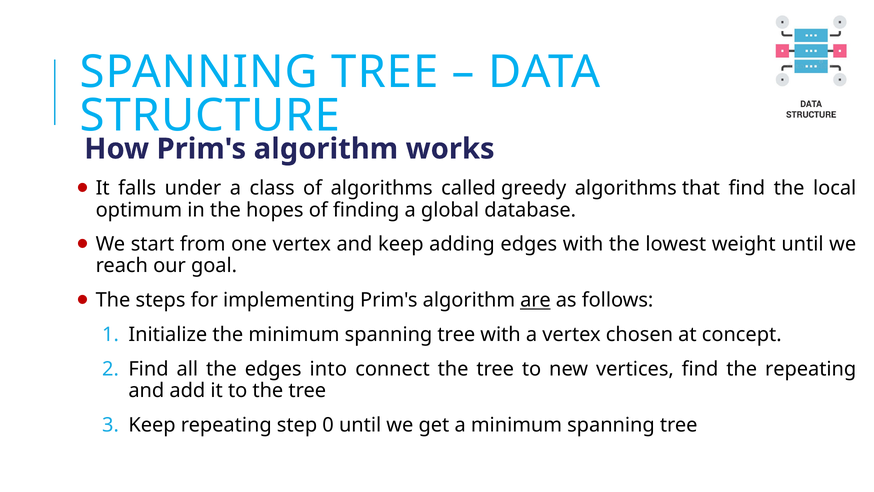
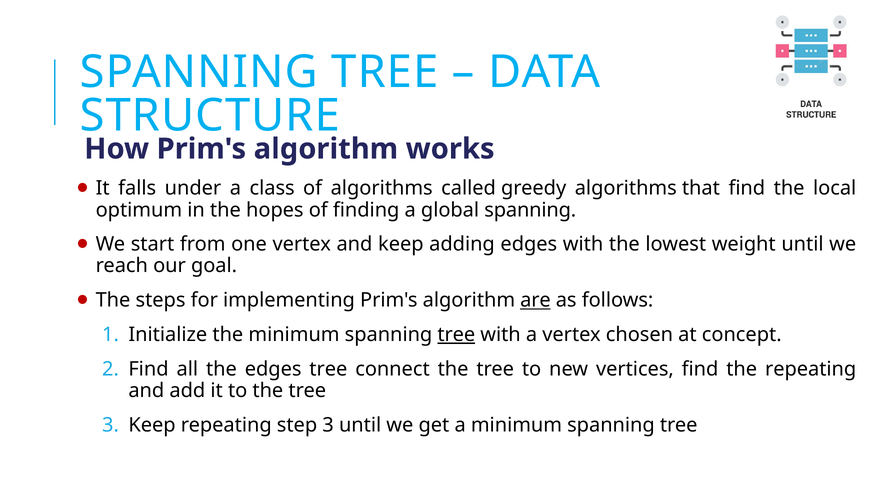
global database: database -> spanning
tree at (456, 334) underline: none -> present
edges into: into -> tree
step 0: 0 -> 3
